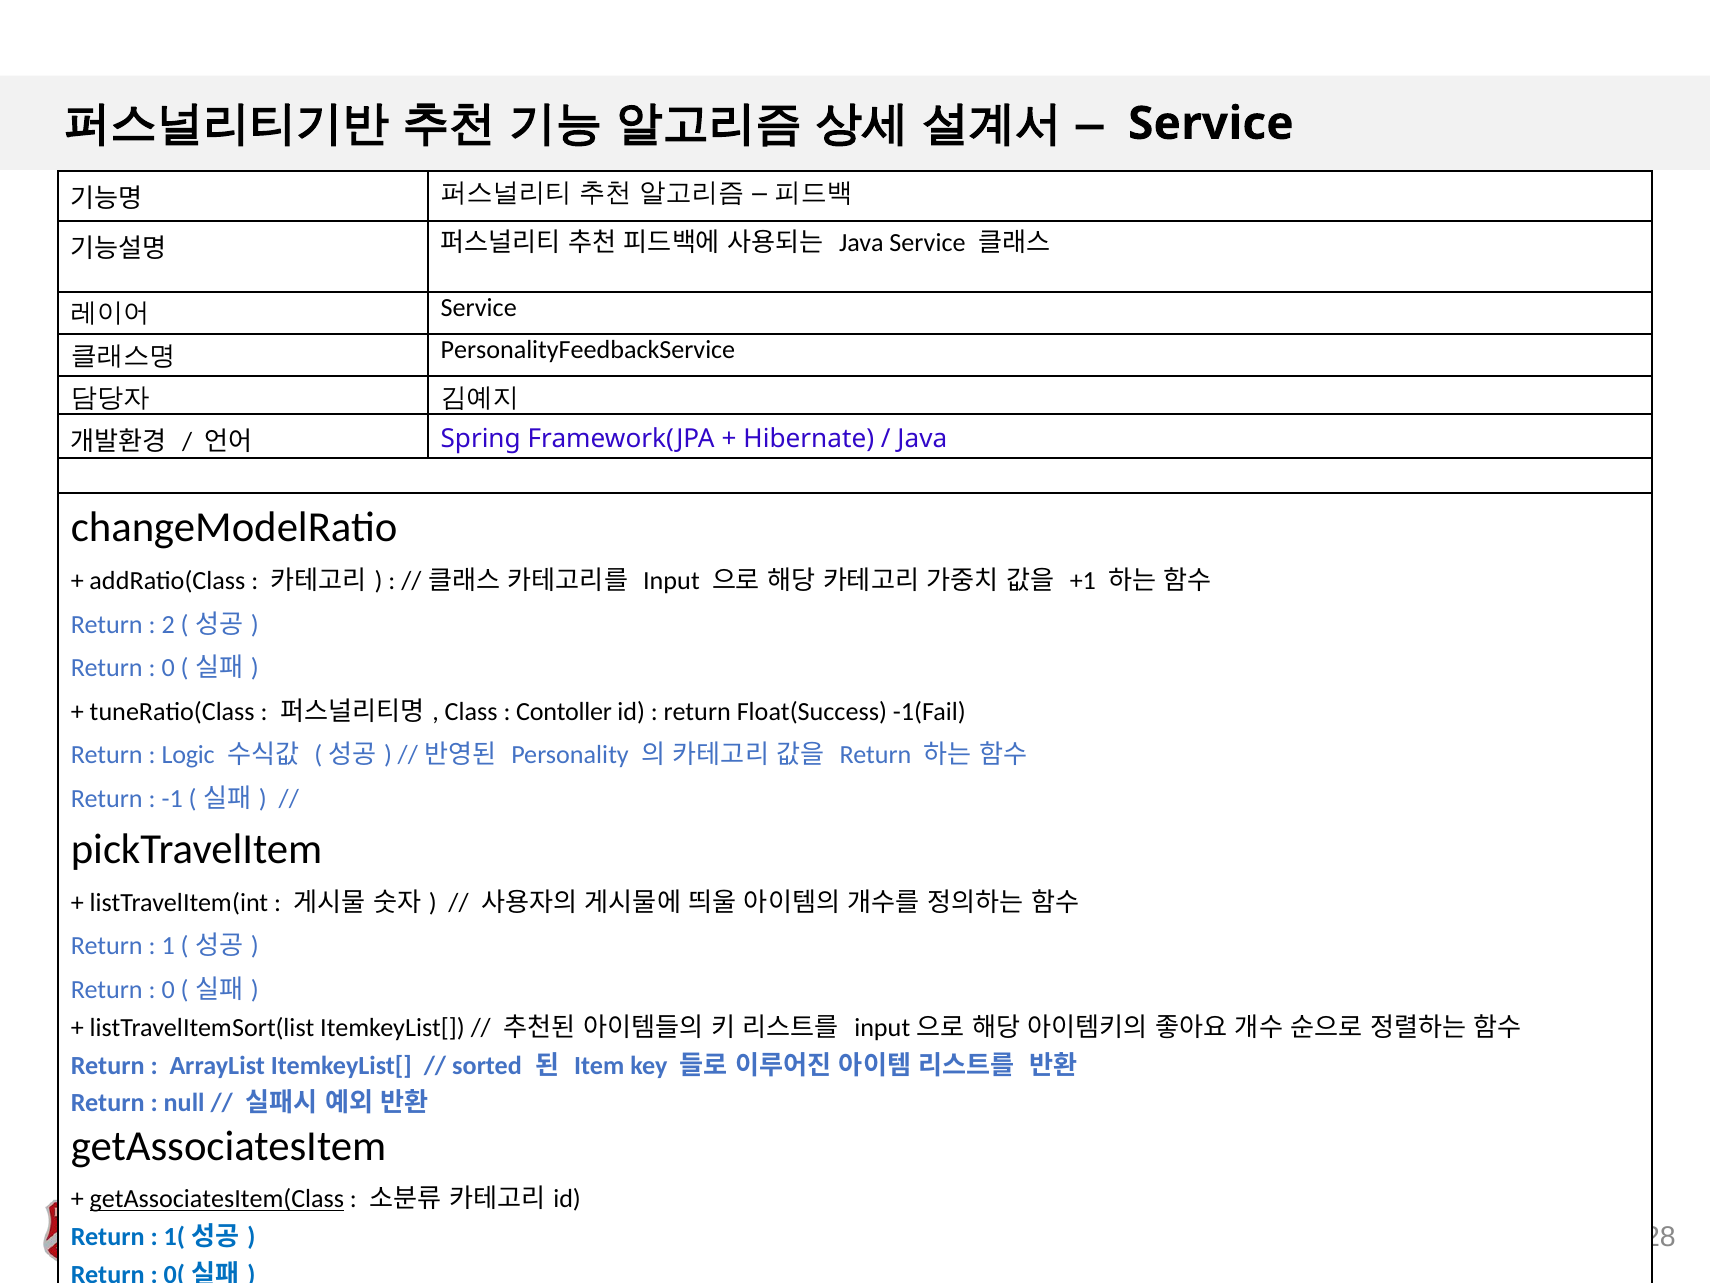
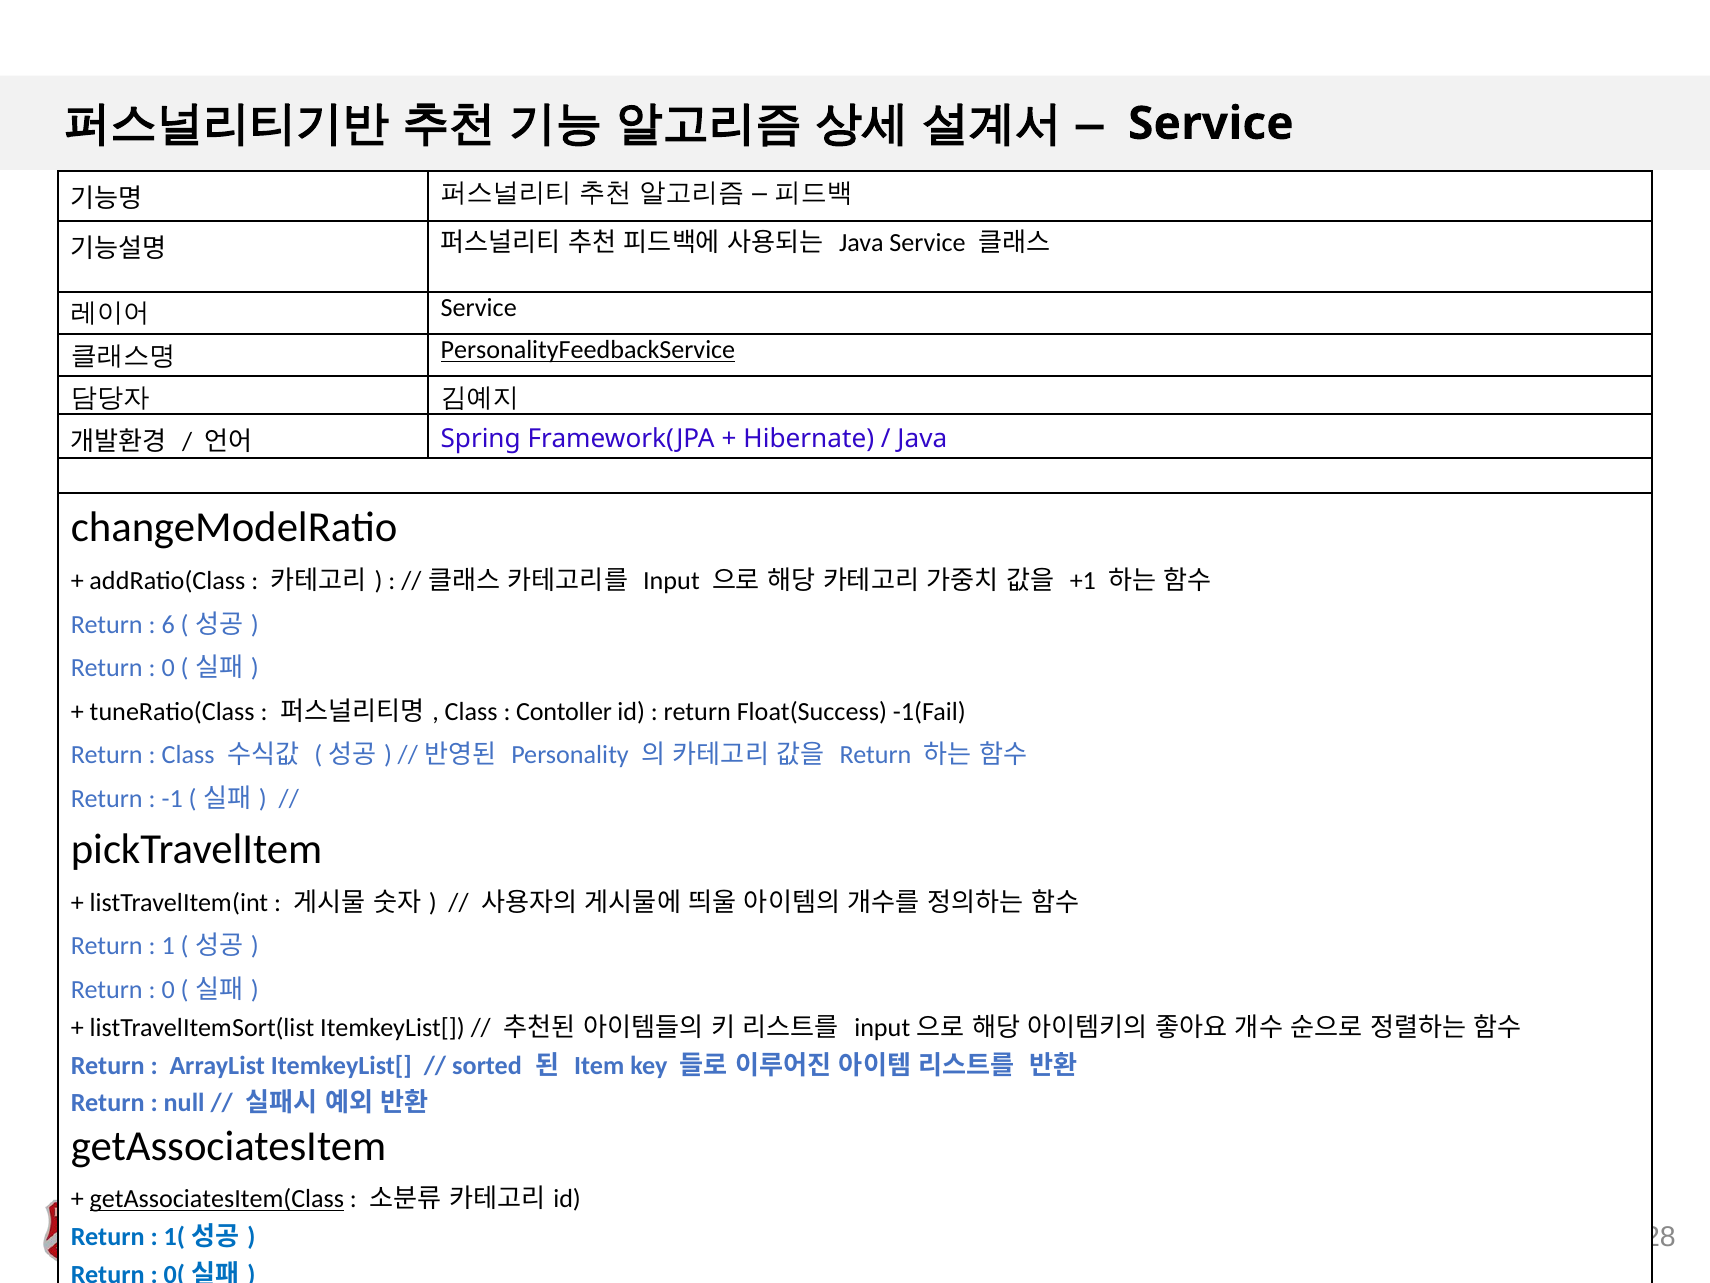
PersonalityFeedbackService underline: none -> present
2: 2 -> 6
Logic at (188, 755): Logic -> Class
